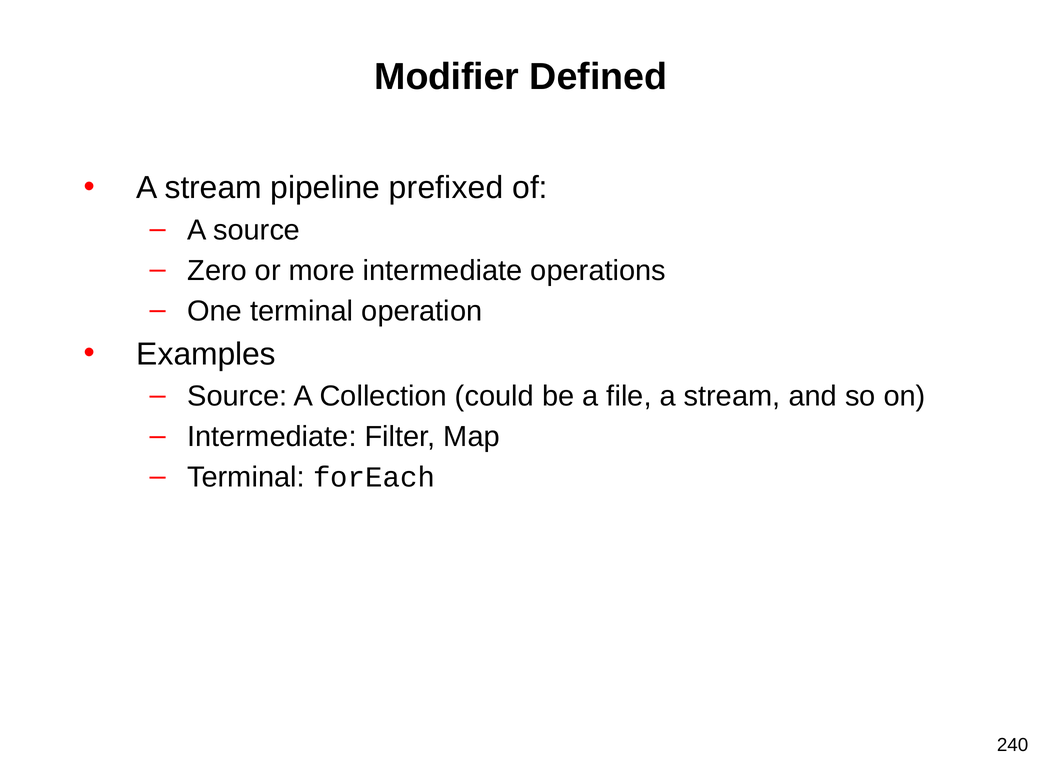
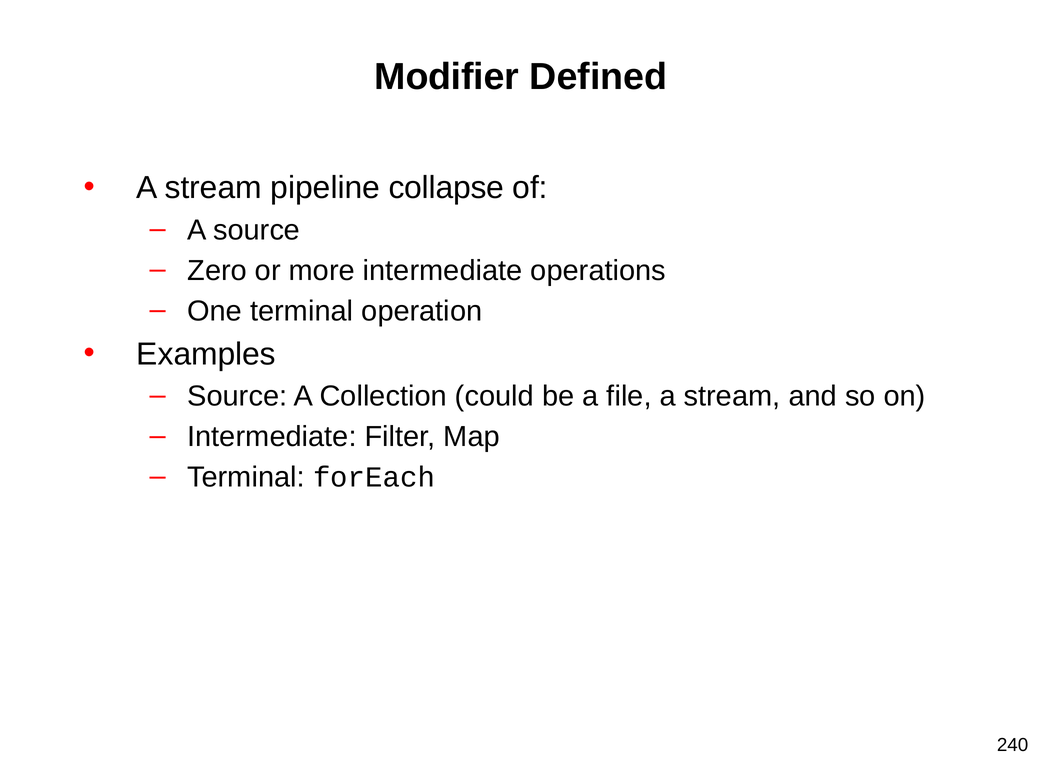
prefixed: prefixed -> collapse
